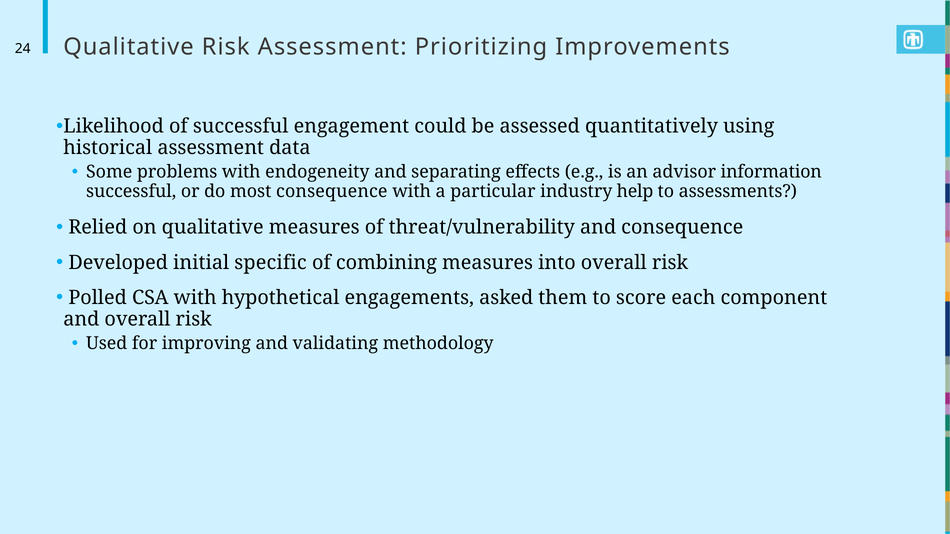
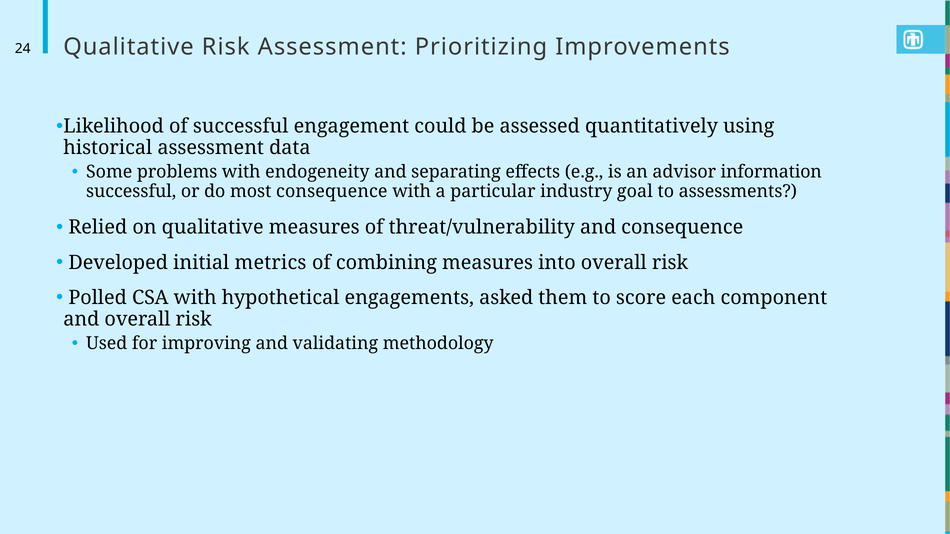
help: help -> goal
specific: specific -> metrics
